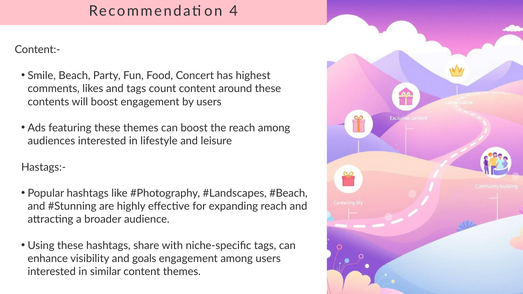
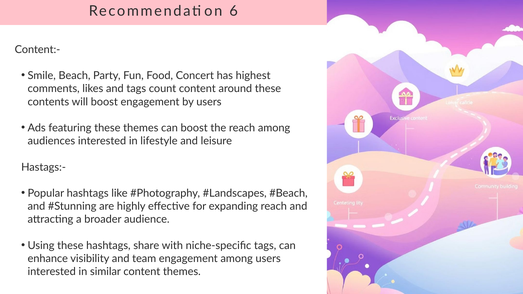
4: 4 -> 6
goals: goals -> team
